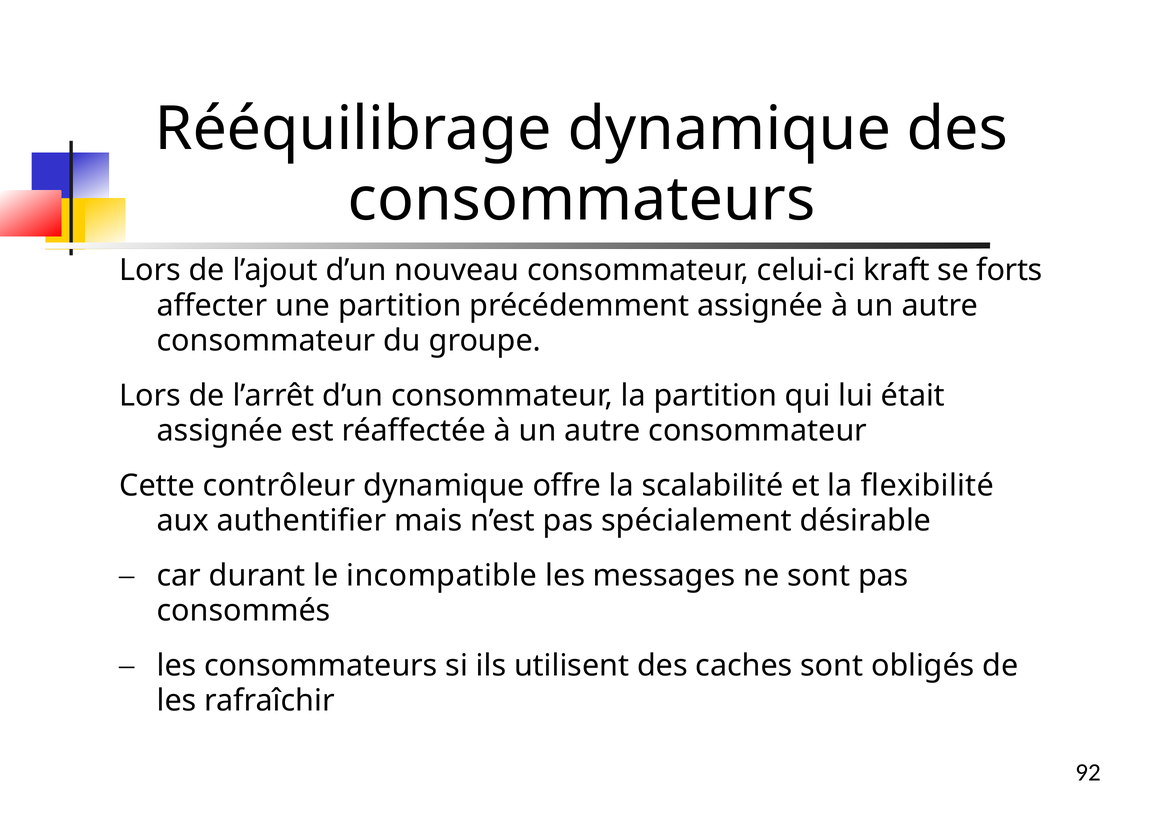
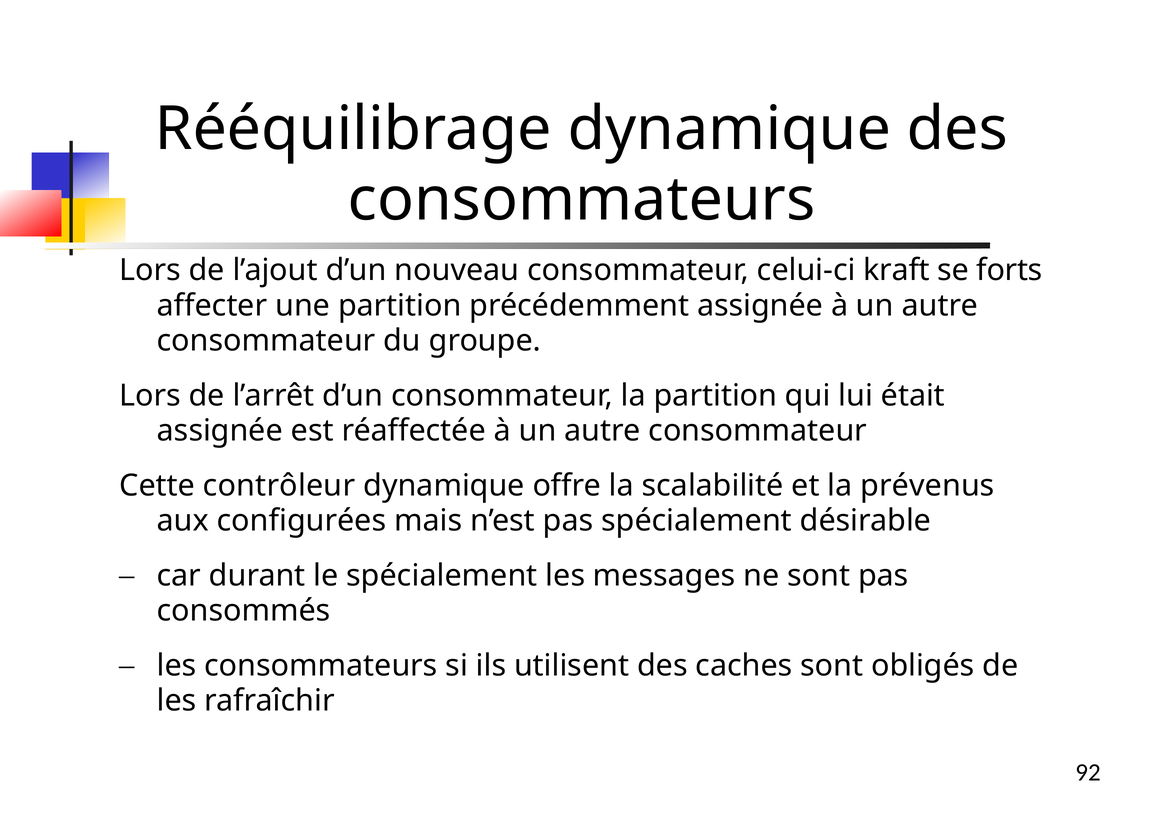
flexibilité: flexibilité -> prévenus
authentifier: authentifier -> configurées
le incompatible: incompatible -> spécialement
